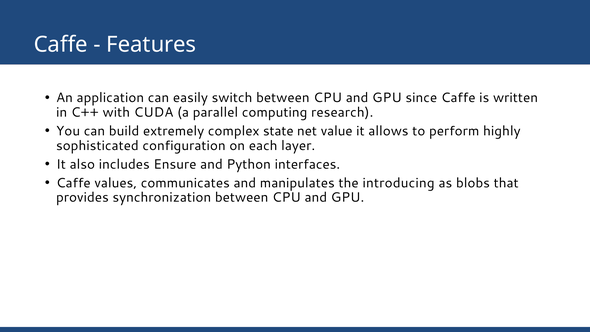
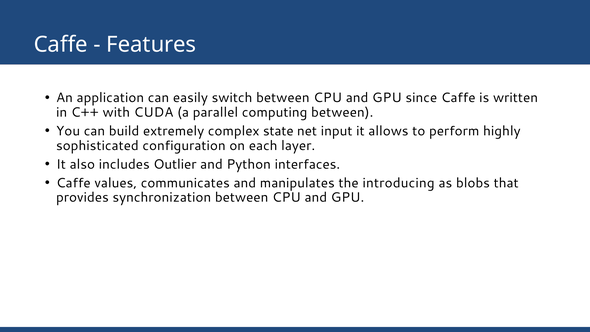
computing research: research -> between
value: value -> input
Ensure: Ensure -> Outlier
